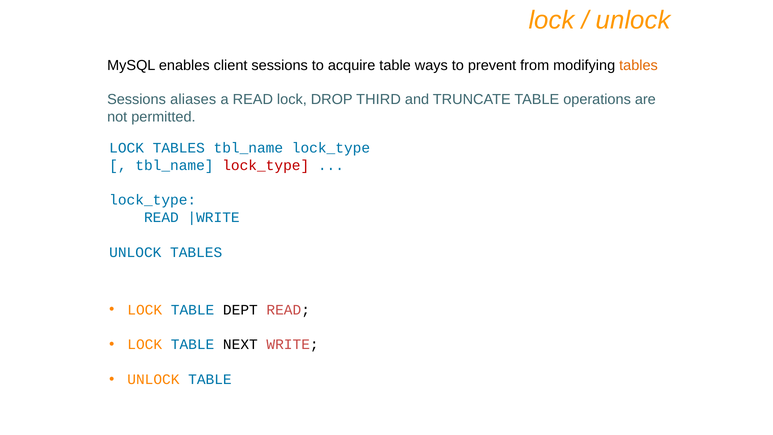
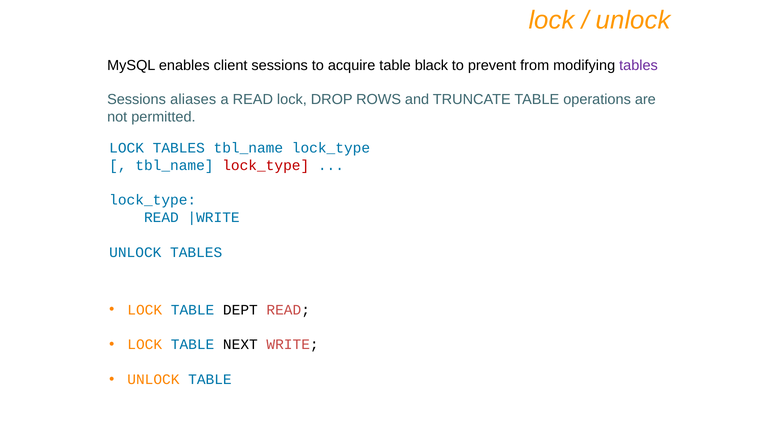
ways: ways -> black
tables at (639, 66) colour: orange -> purple
THIRD: THIRD -> ROWS
